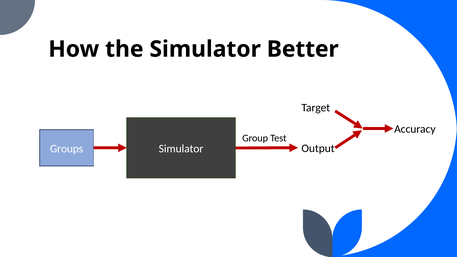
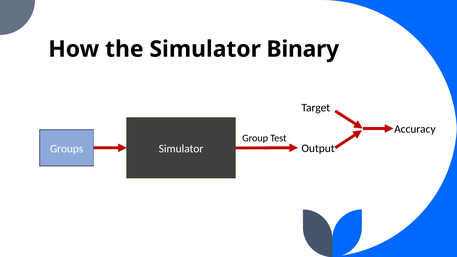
Better: Better -> Binary
